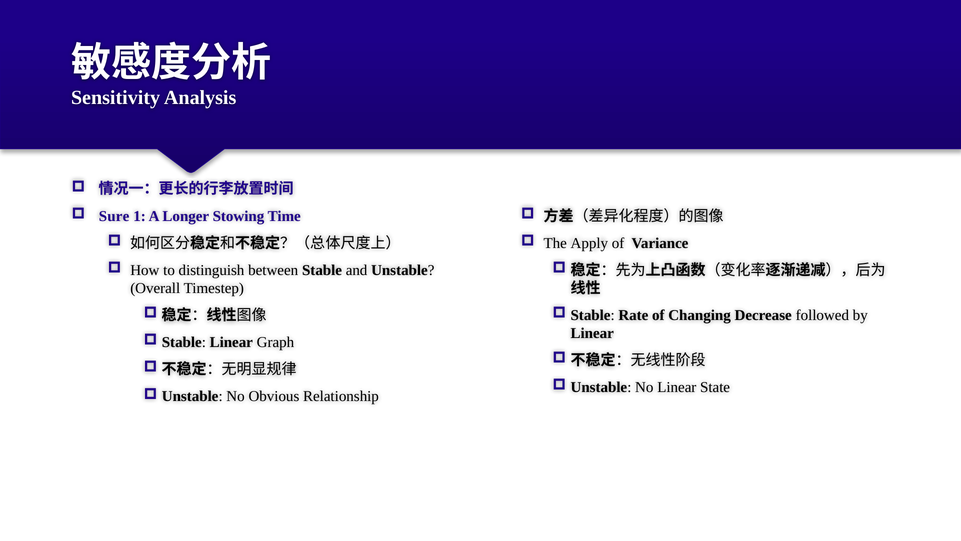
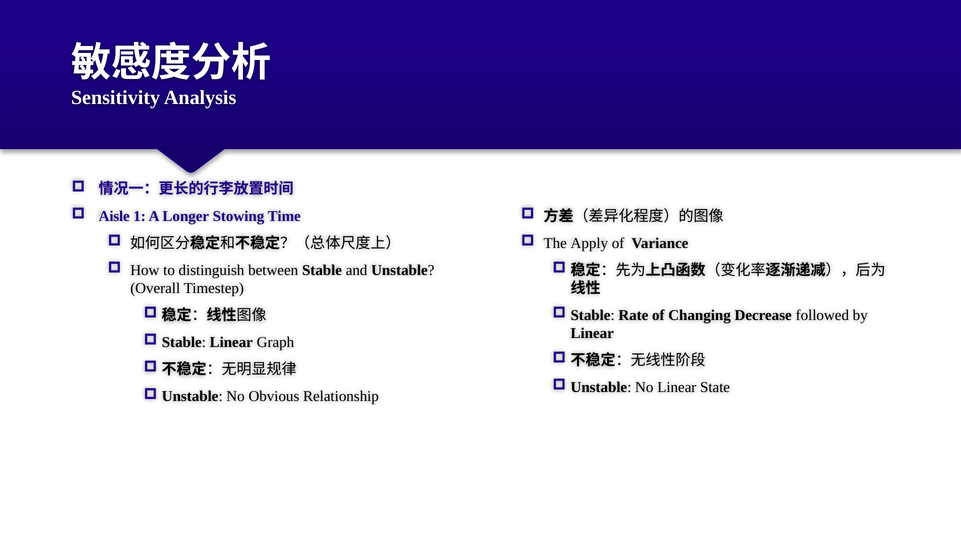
Sure: Sure -> Aisle
